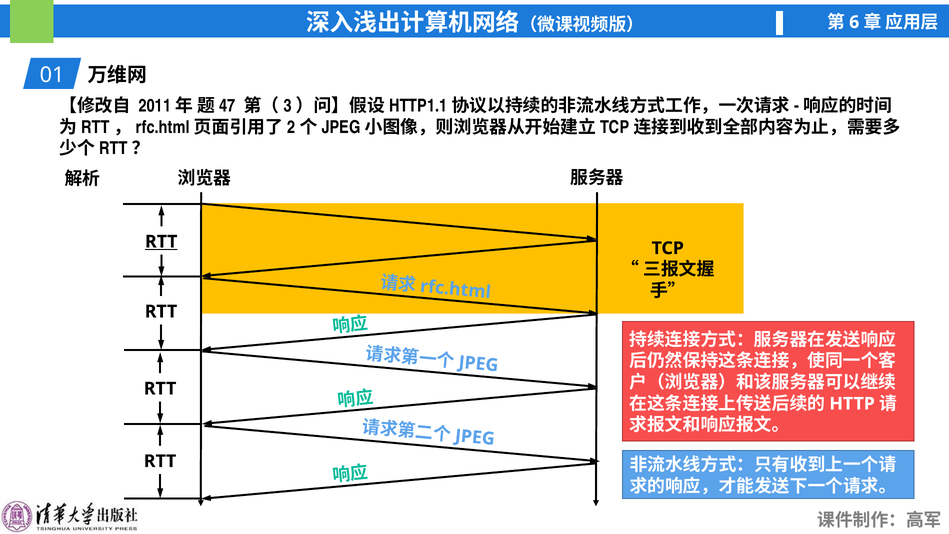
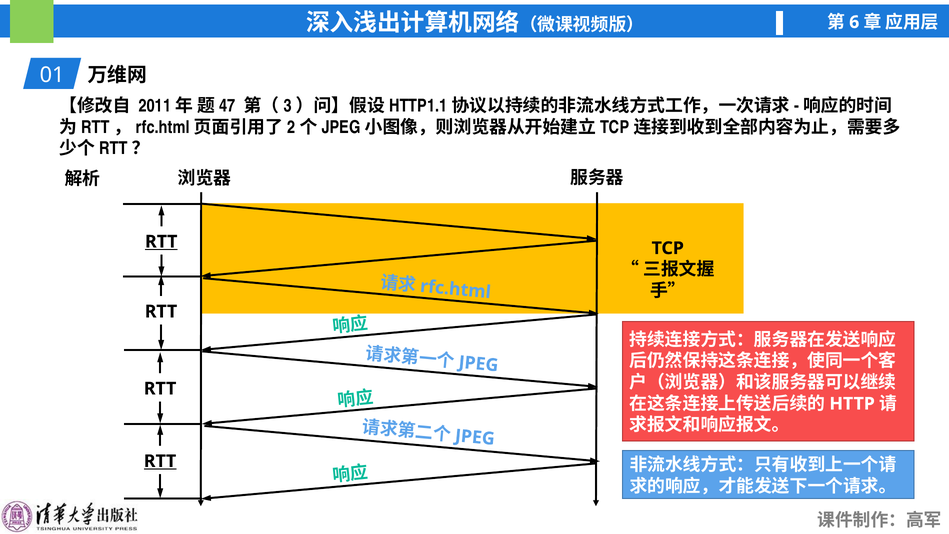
RTT at (160, 461) underline: none -> present
